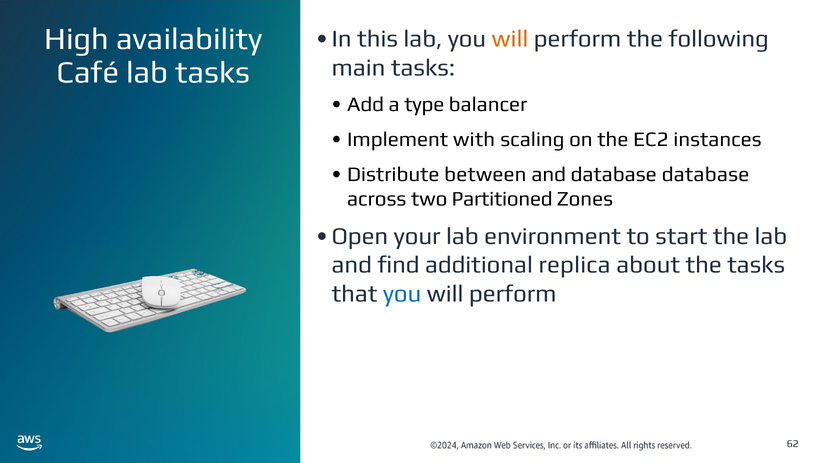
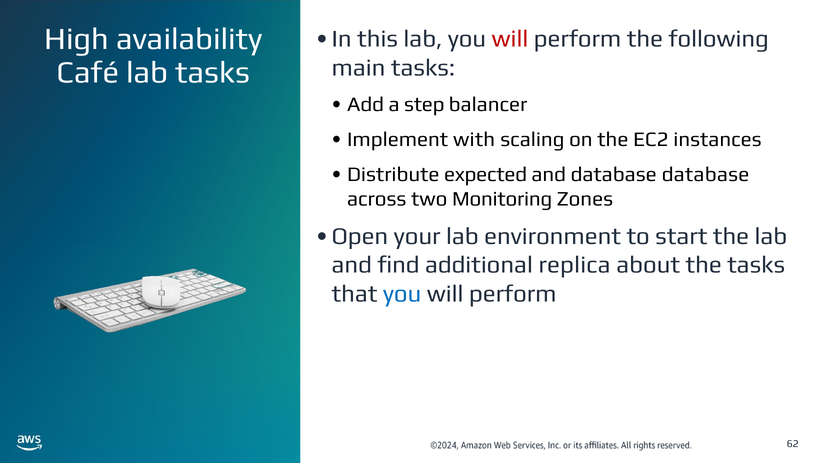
will at (510, 39) colour: orange -> red
type: type -> step
between: between -> expected
Partitioned: Partitioned -> Monitoring
